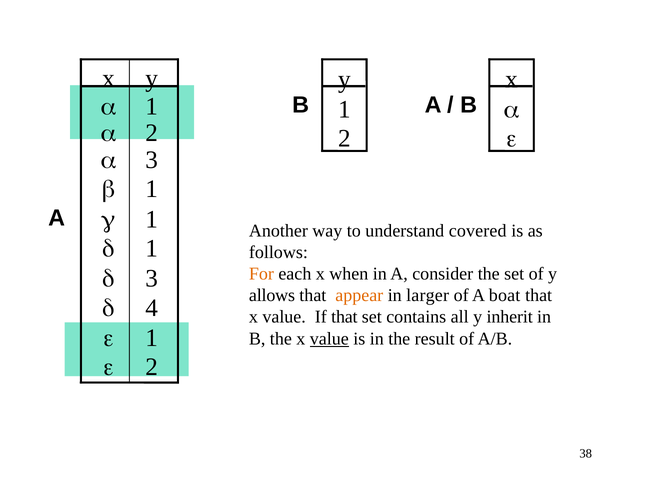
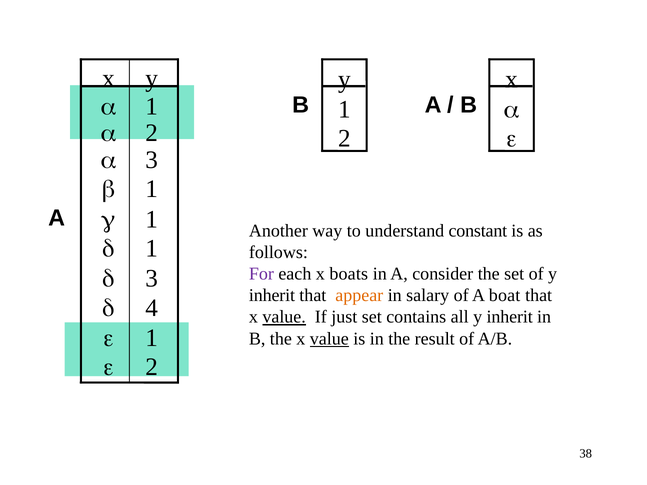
covered: covered -> constant
For colour: orange -> purple
when: when -> boats
allows at (272, 296): allows -> inherit
larger: larger -> salary
value at (284, 317) underline: none -> present
If that: that -> just
